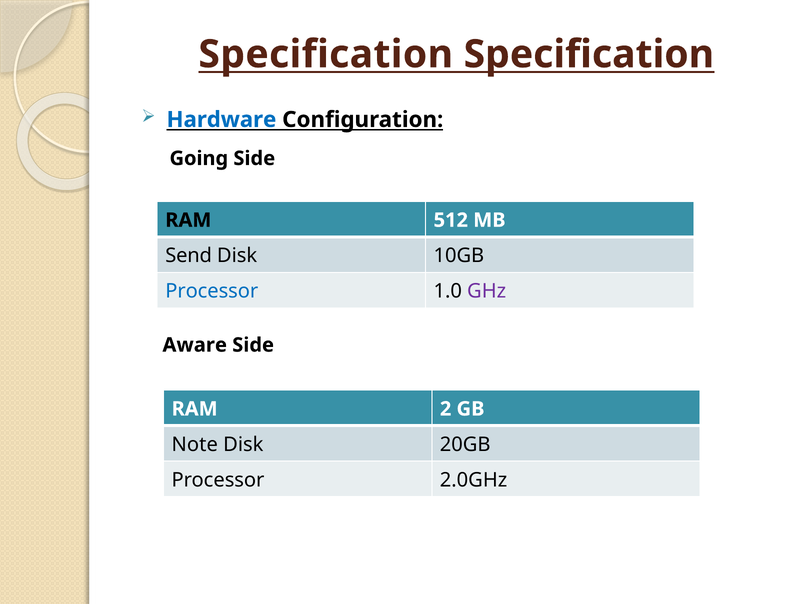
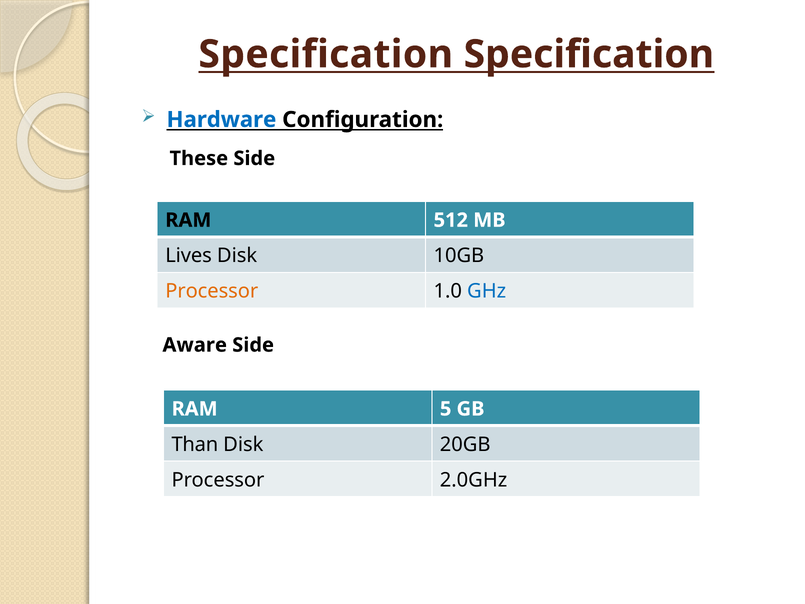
Going: Going -> These
Send: Send -> Lives
Processor at (212, 291) colour: blue -> orange
GHz colour: purple -> blue
2: 2 -> 5
Note: Note -> Than
